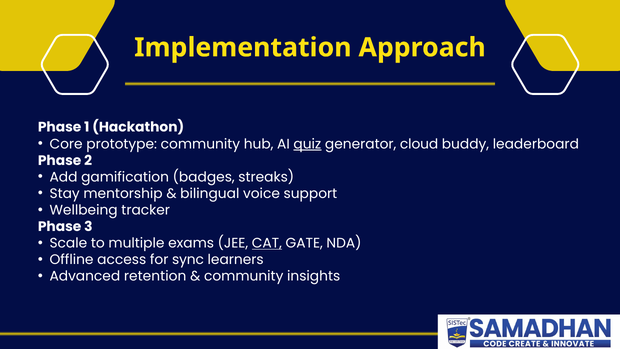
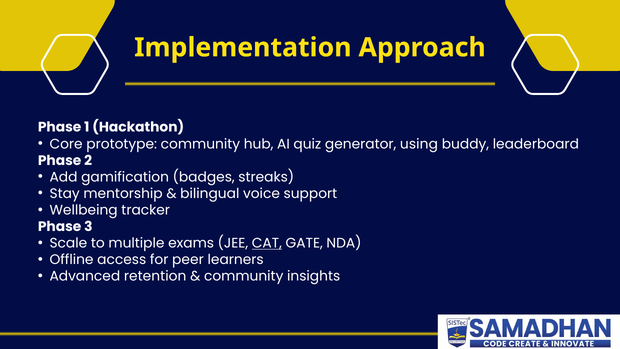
quiz underline: present -> none
cloud: cloud -> using
sync: sync -> peer
